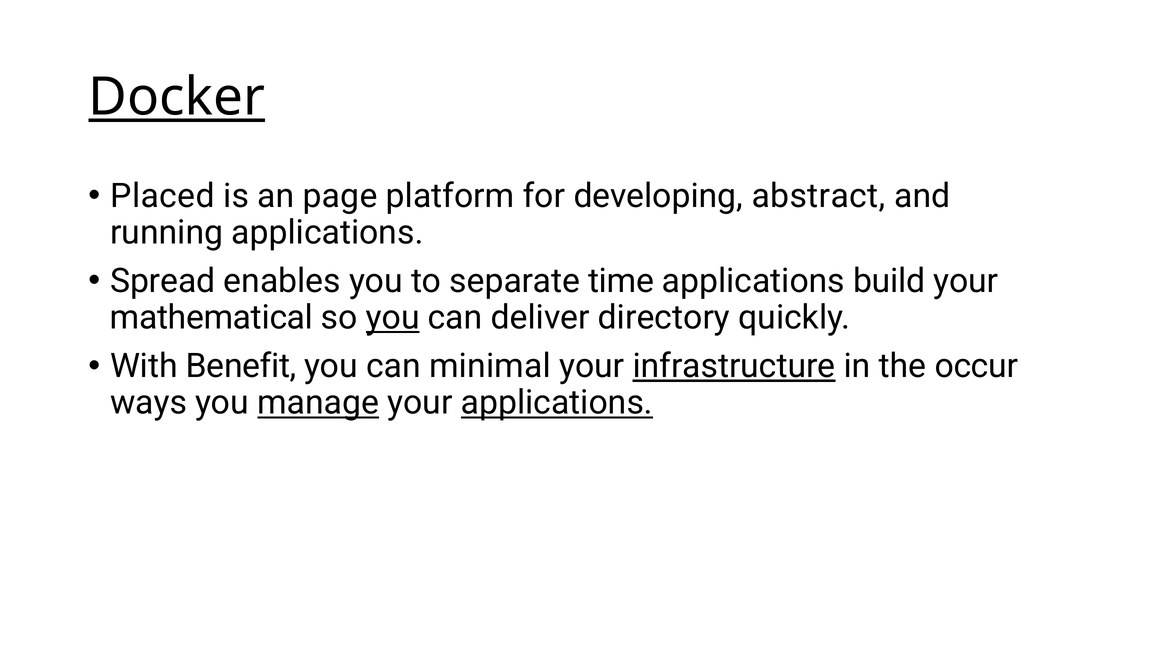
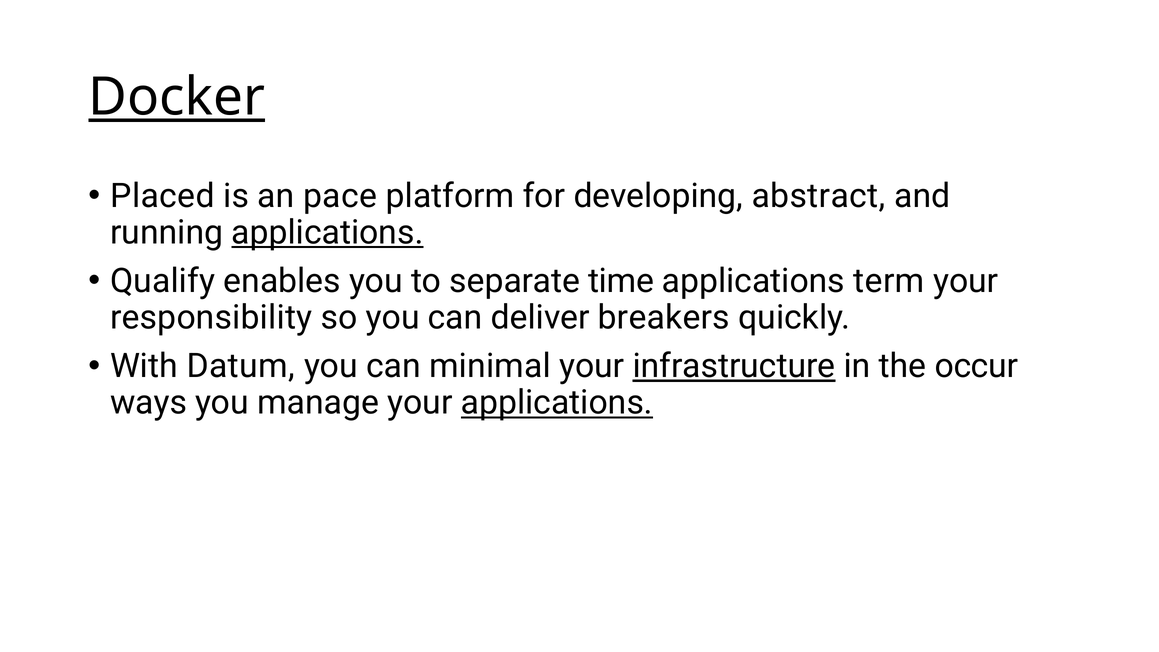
page: page -> pace
applications at (327, 232) underline: none -> present
Spread: Spread -> Qualify
build: build -> term
mathematical: mathematical -> responsibility
you at (393, 318) underline: present -> none
directory: directory -> breakers
Benefit: Benefit -> Datum
manage underline: present -> none
